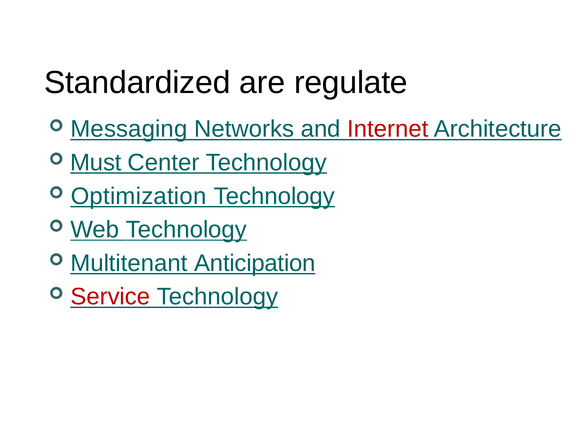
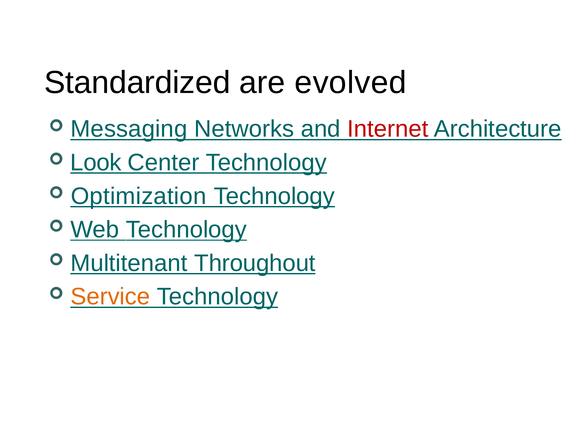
regulate: regulate -> evolved
Must: Must -> Look
Anticipation: Anticipation -> Throughout
Service colour: red -> orange
